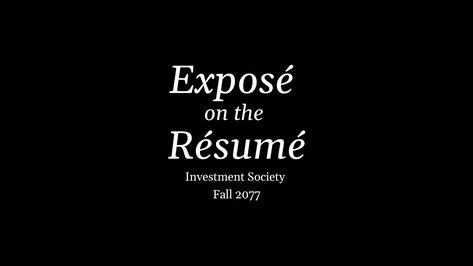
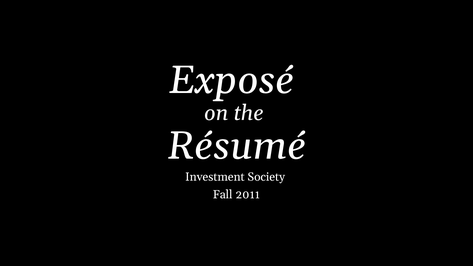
2077: 2077 -> 2011
